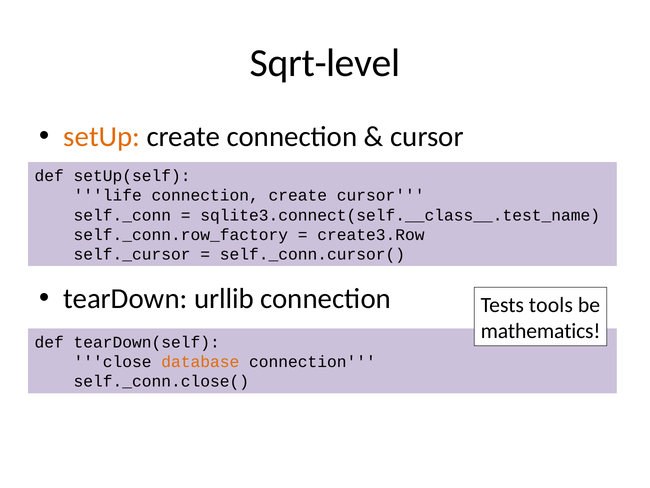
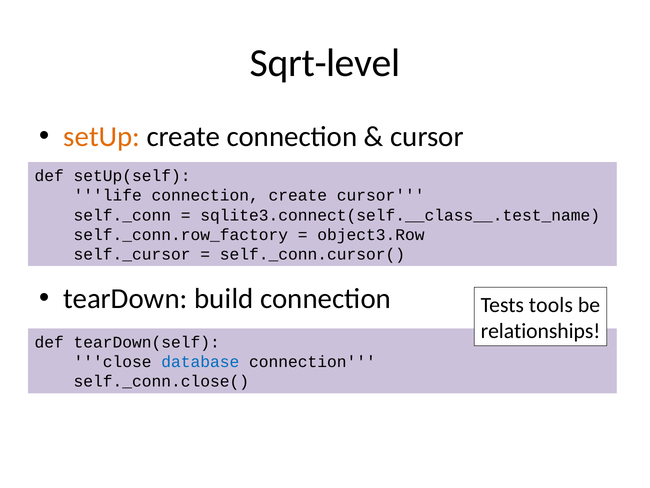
create3.Row: create3.Row -> object3.Row
urllib: urllib -> build
mathematics: mathematics -> relationships
database colour: orange -> blue
